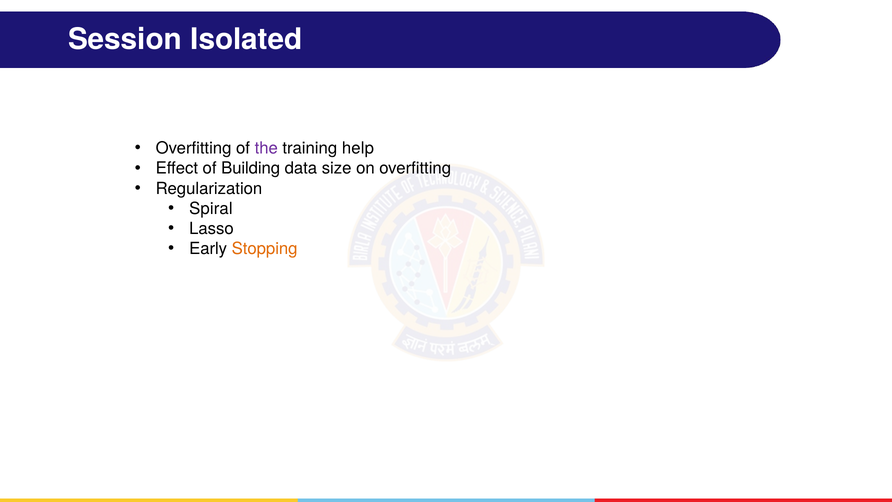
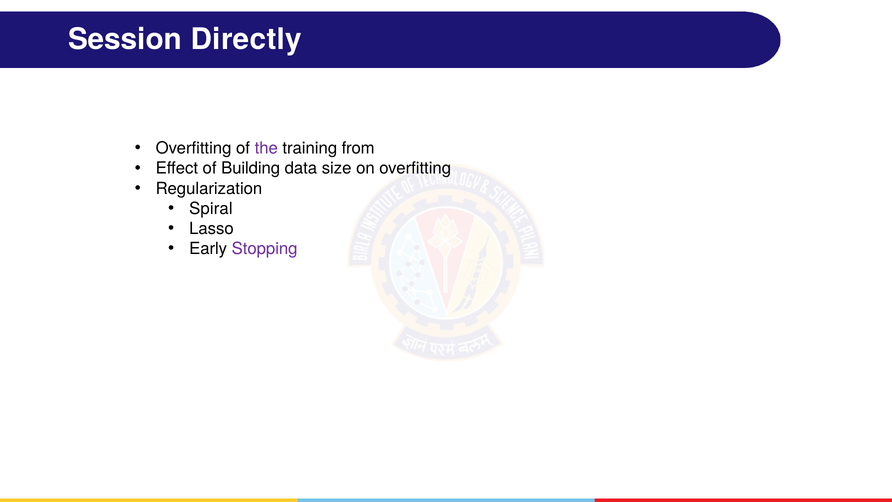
Isolated: Isolated -> Directly
help: help -> from
Stopping colour: orange -> purple
